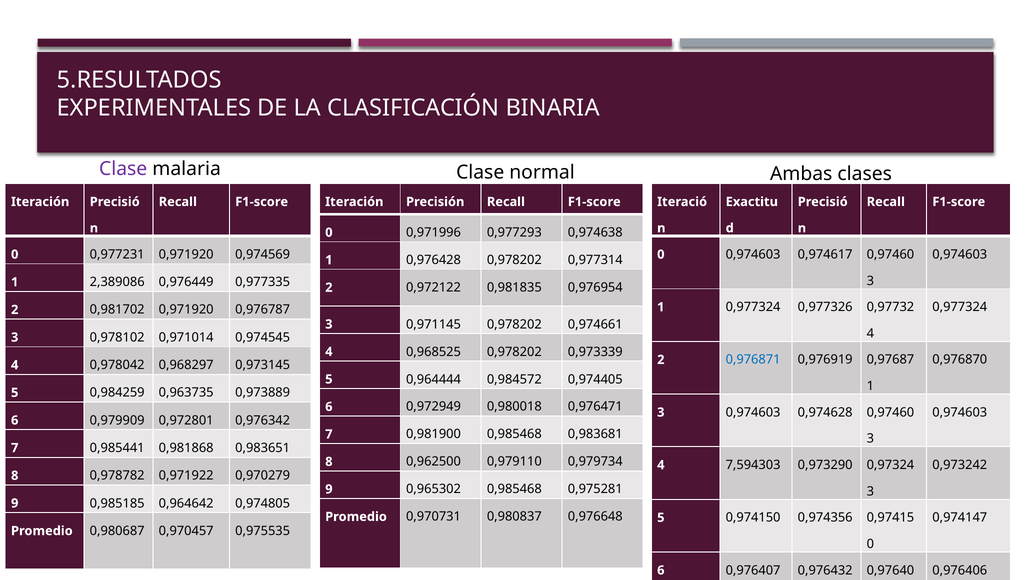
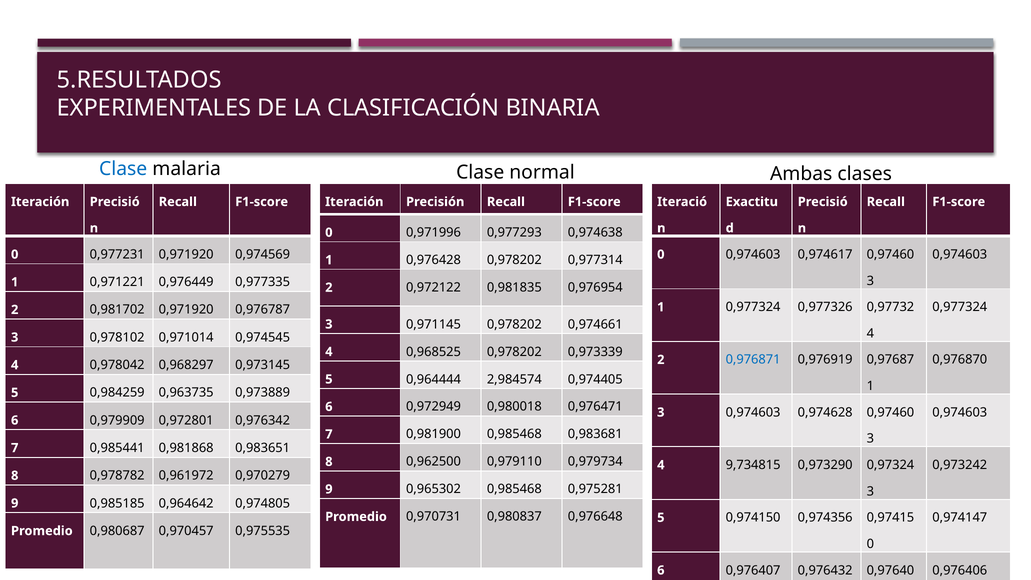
Clase at (123, 169) colour: purple -> blue
2,389086: 2,389086 -> 0,971221
0,984572: 0,984572 -> 2,984574
7,594303: 7,594303 -> 9,734815
0,971922: 0,971922 -> 0,961972
